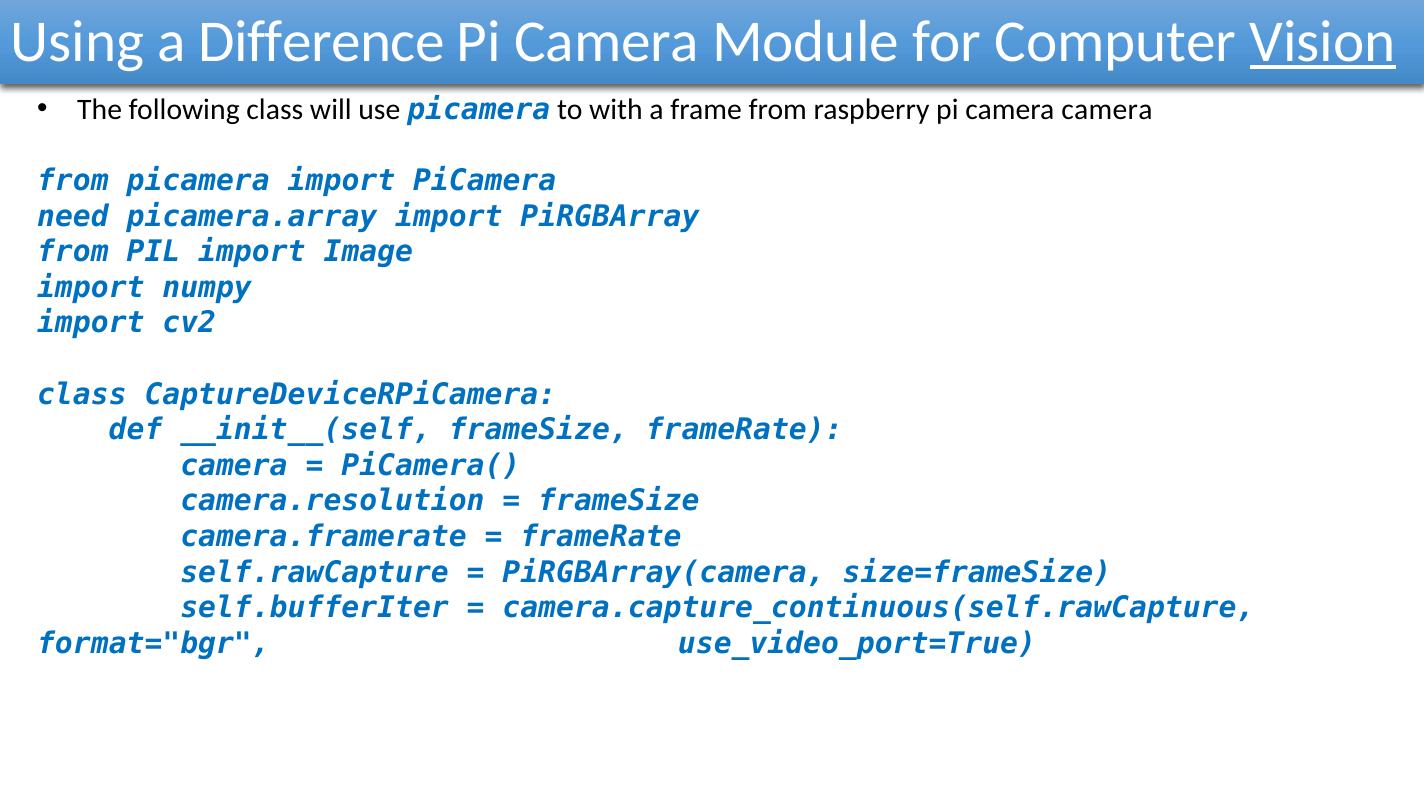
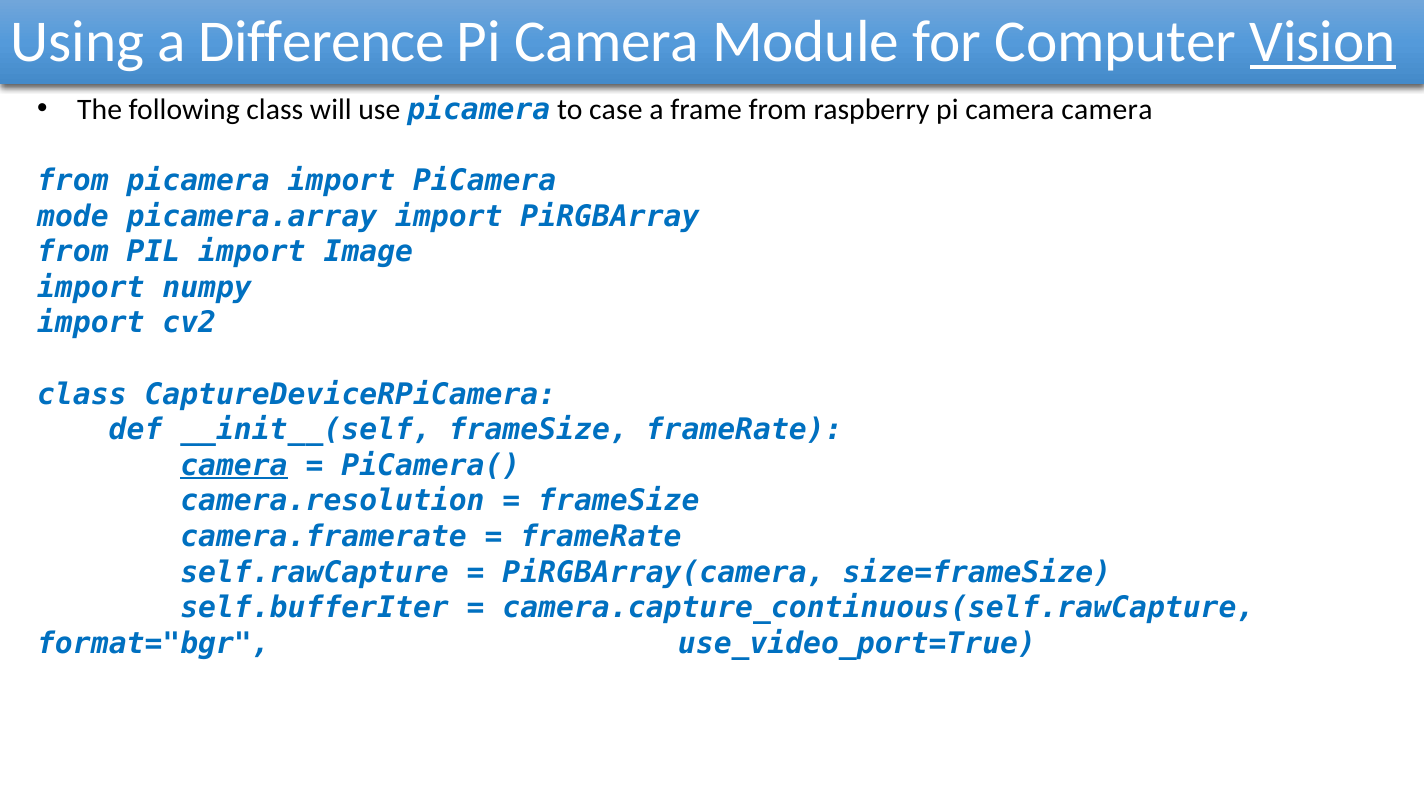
with: with -> case
need: need -> mode
camera at (234, 466) underline: none -> present
